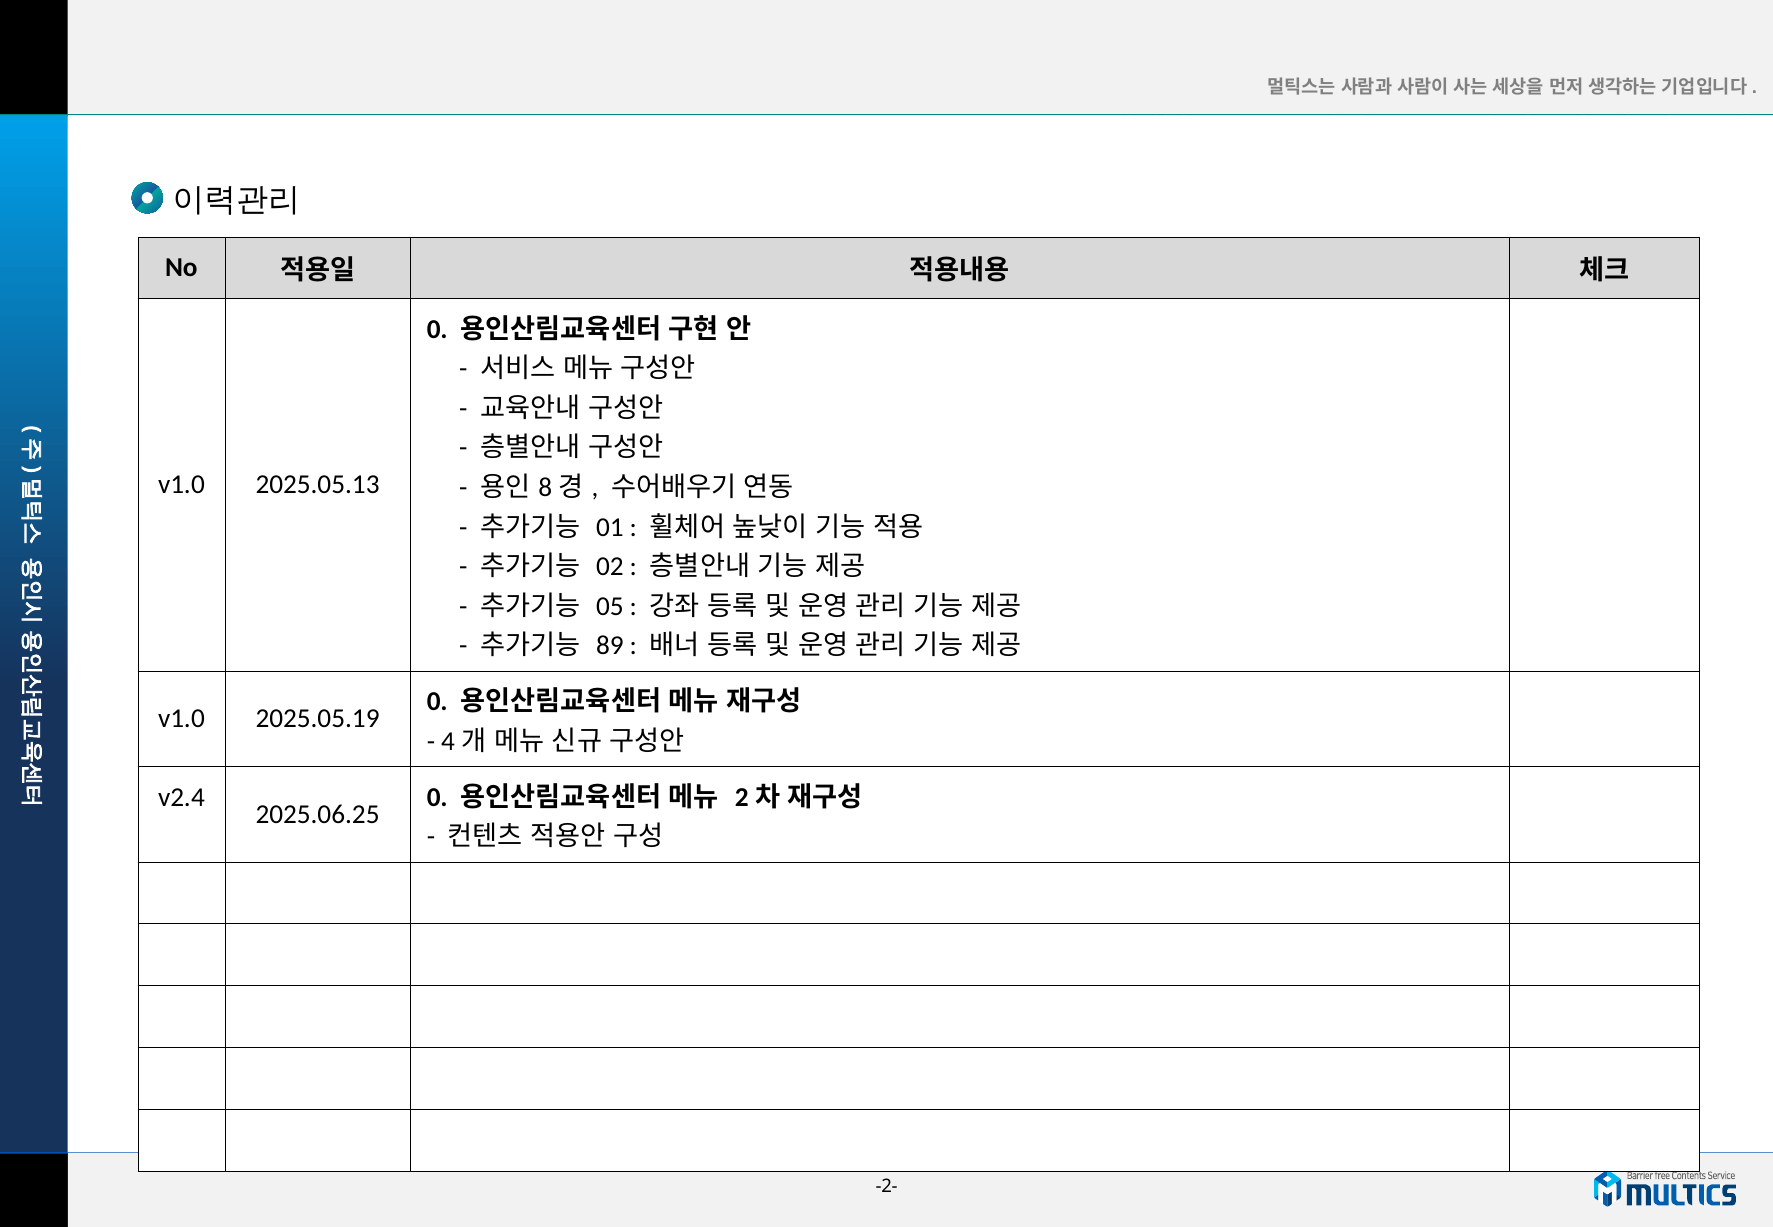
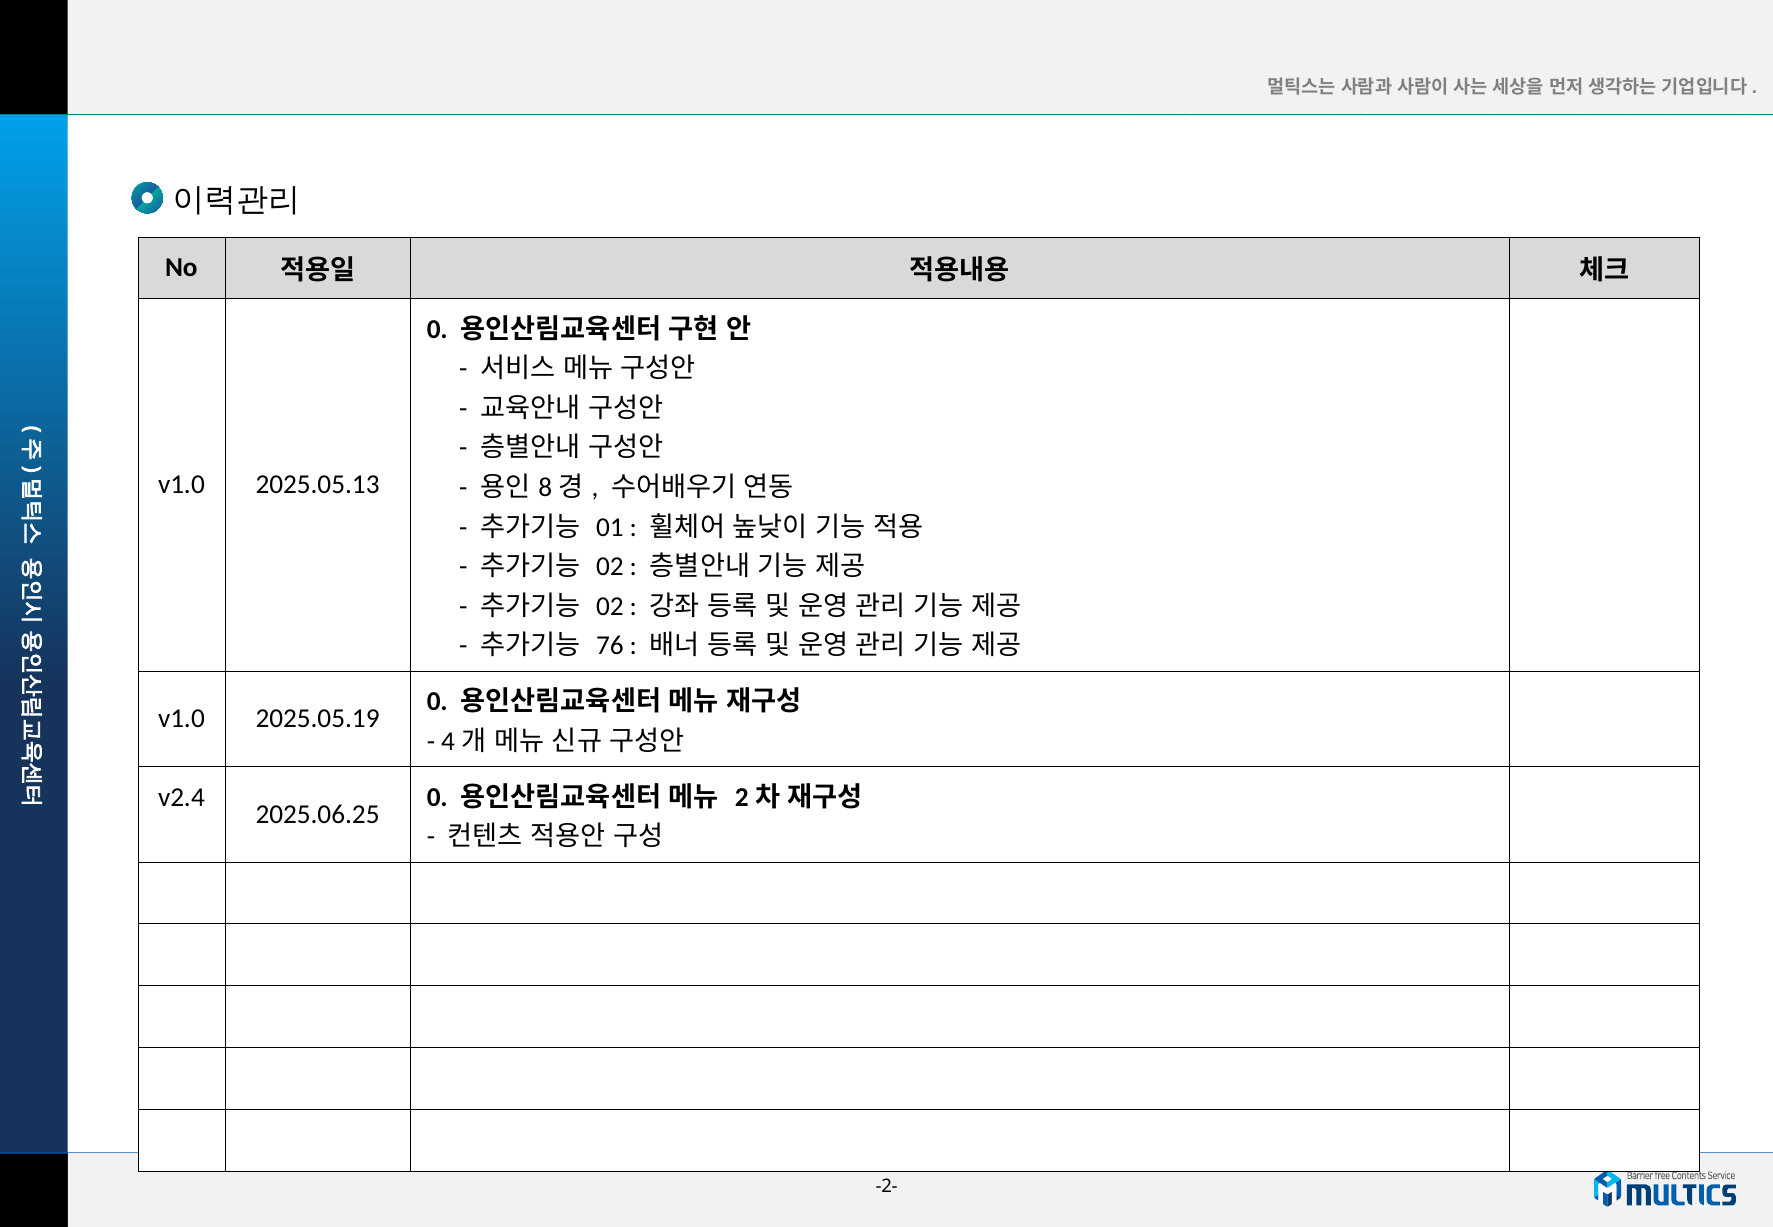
05 at (610, 606): 05 -> 02
89: 89 -> 76
